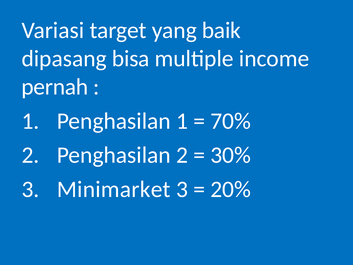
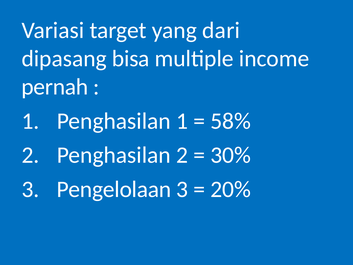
baik: baik -> dari
70%: 70% -> 58%
Minimarket: Minimarket -> Pengelolaan
